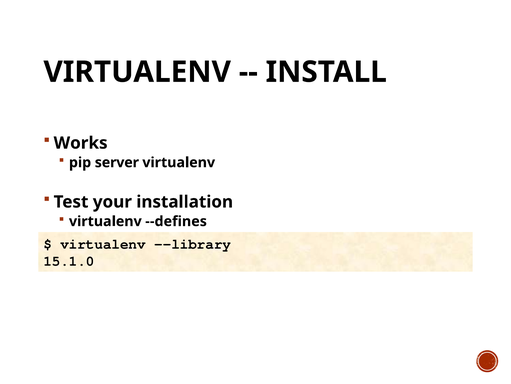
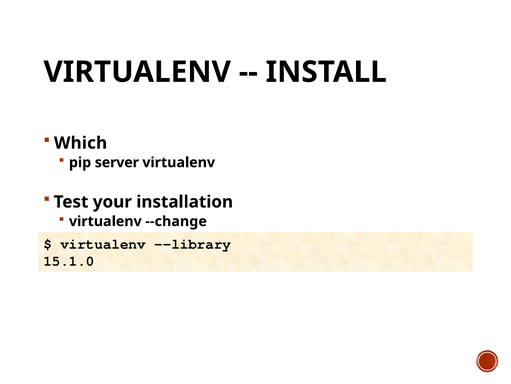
Works: Works -> Which
--defines: --defines -> --change
